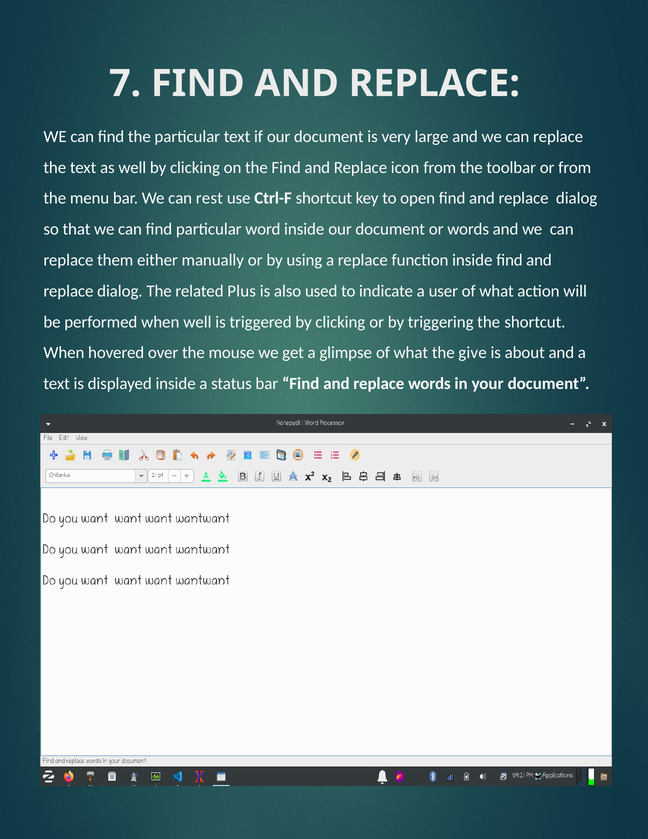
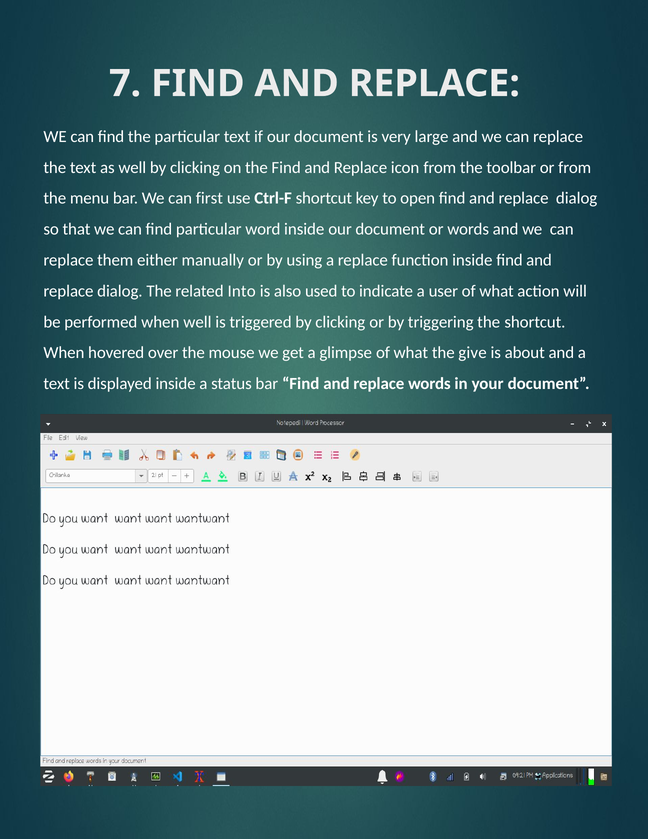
rest: rest -> first
Plus: Plus -> Into
